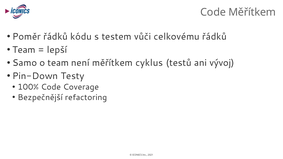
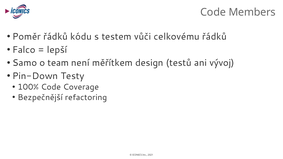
Code Měřítkem: Měřítkem -> Members
Team at (24, 50): Team -> Falco
cyklus: cyklus -> design
